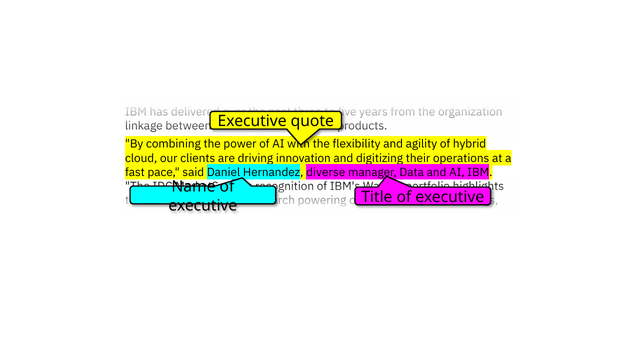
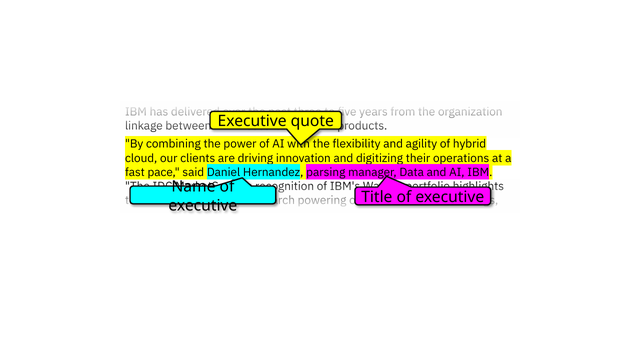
diverse: diverse -> parsing
